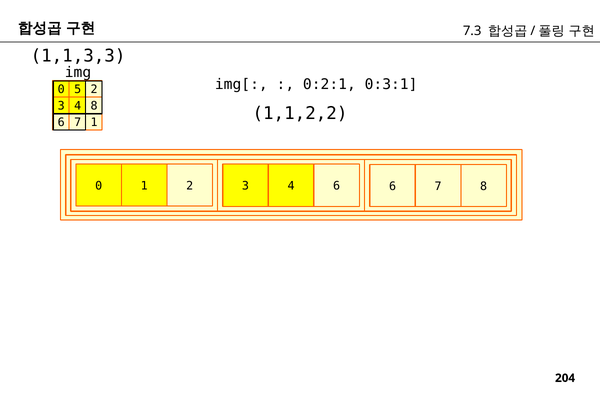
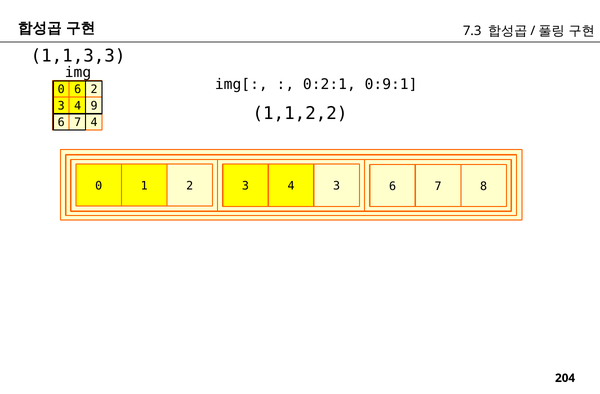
0:3:1: 0:3:1 -> 0:9:1
0 5: 5 -> 6
4 8: 8 -> 9
7 1: 1 -> 4
4 6: 6 -> 3
